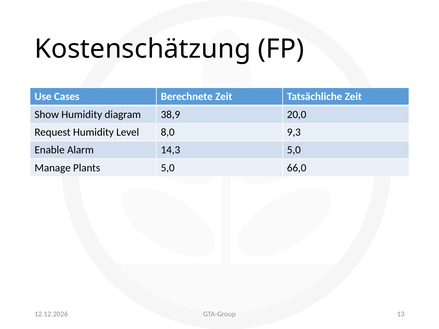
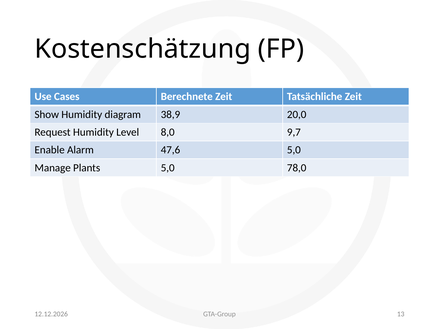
9,3: 9,3 -> 9,7
14,3: 14,3 -> 47,6
66,0: 66,0 -> 78,0
